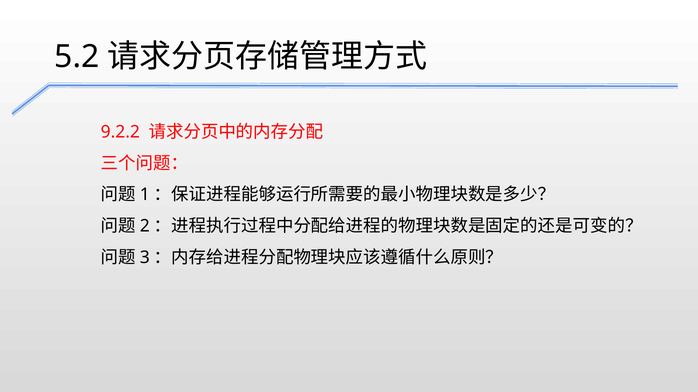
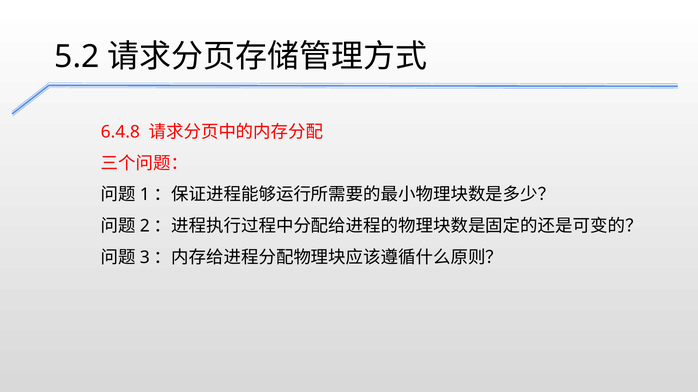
9.2.2: 9.2.2 -> 6.4.8
